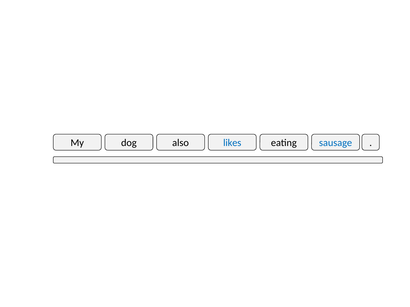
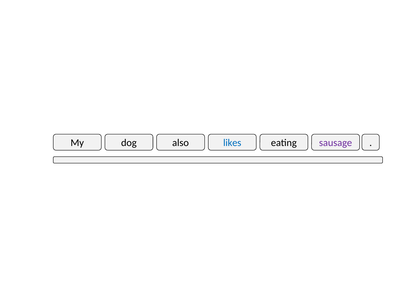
sausage colour: blue -> purple
